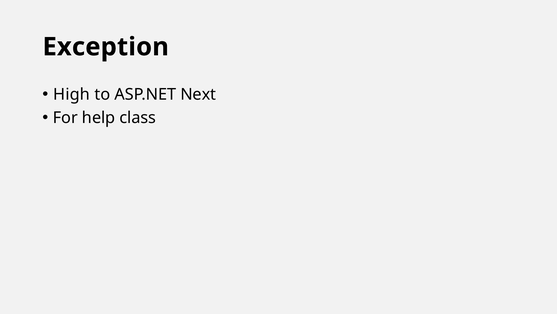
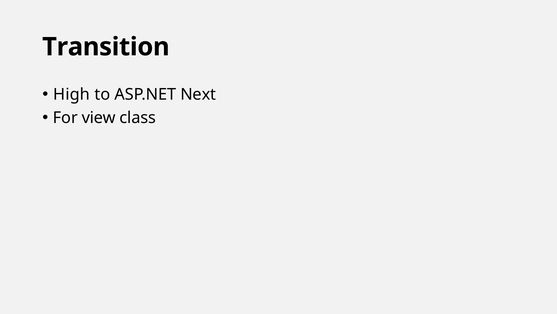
Exception: Exception -> Transition
help: help -> view
